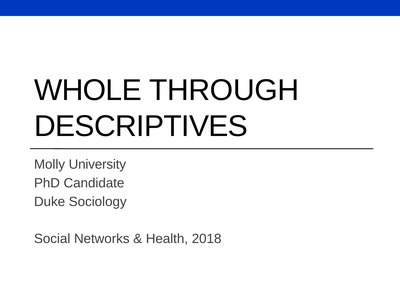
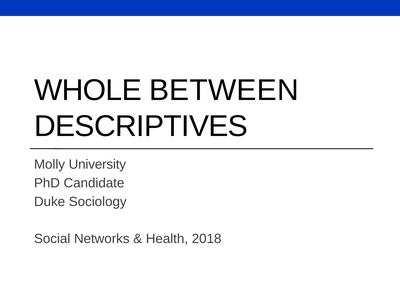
THROUGH: THROUGH -> BETWEEN
